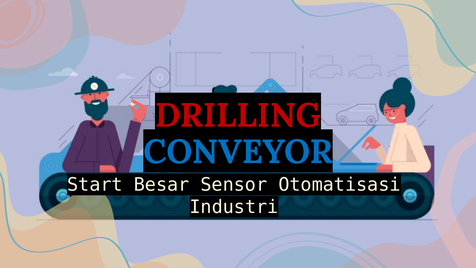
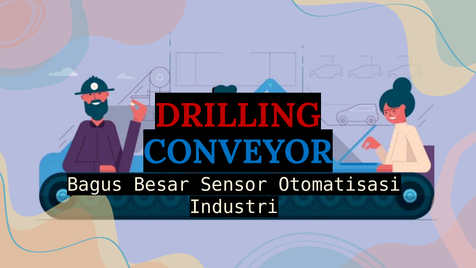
Start: Start -> Bagus
